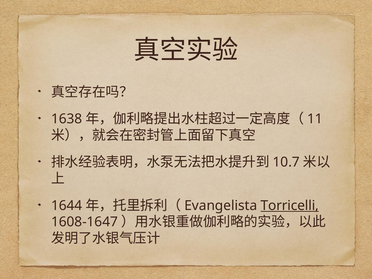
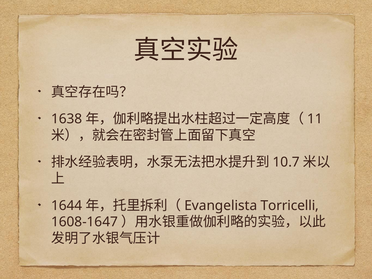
Torricelli underline: present -> none
